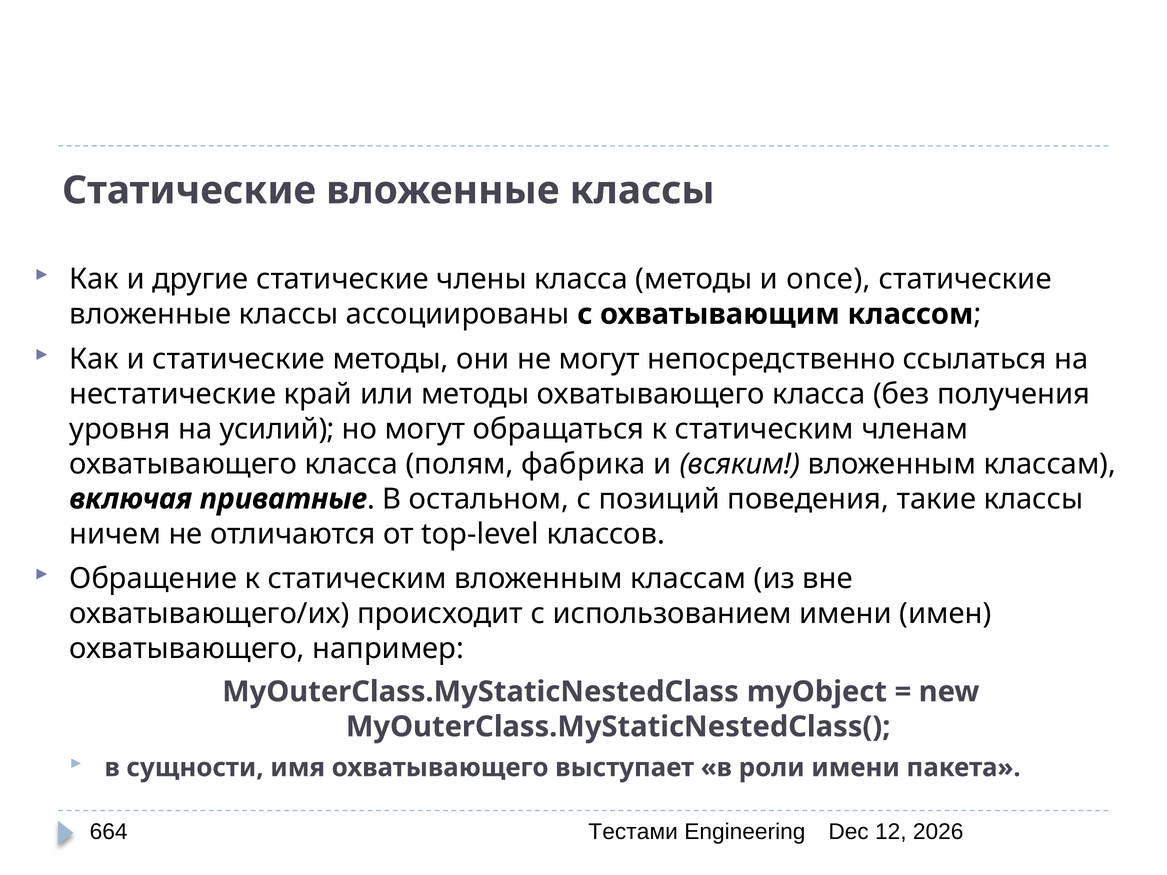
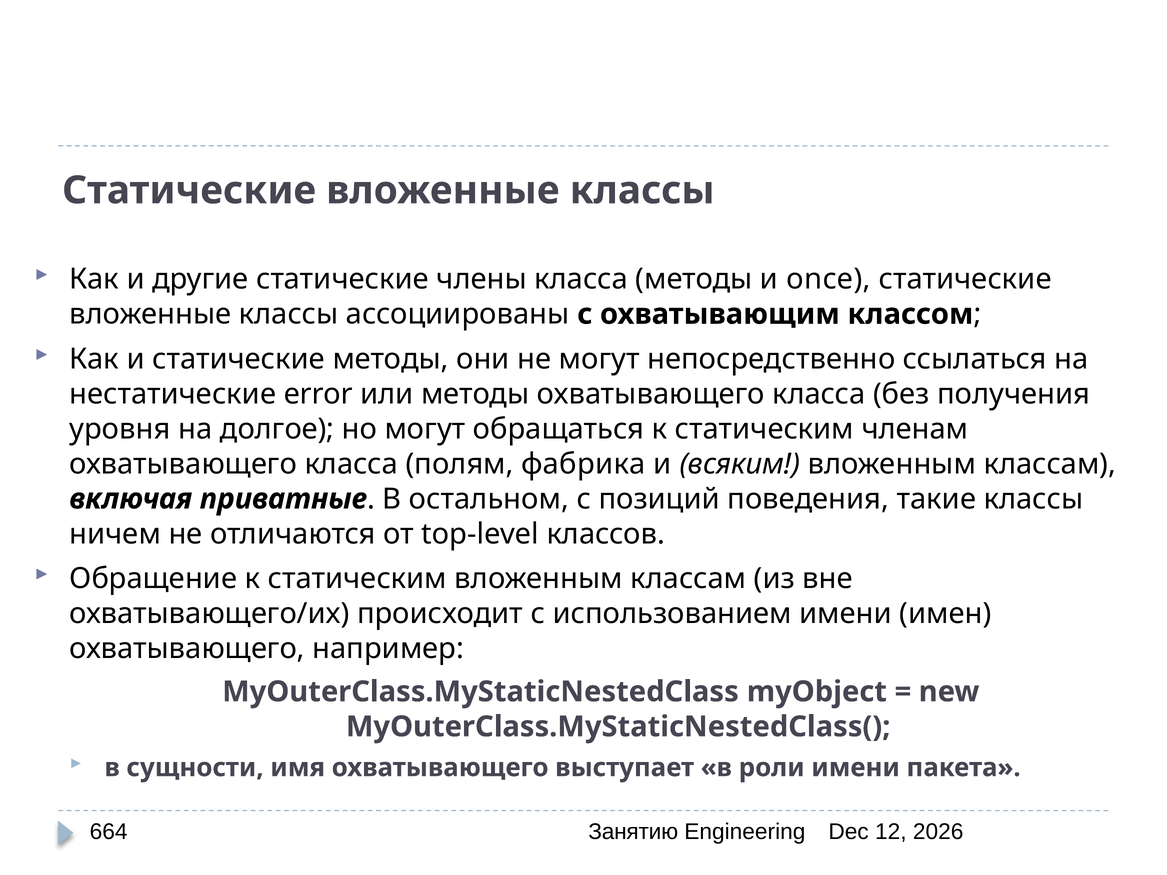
край: край -> error
усилий: усилий -> долгое
Тестами: Тестами -> Занятию
